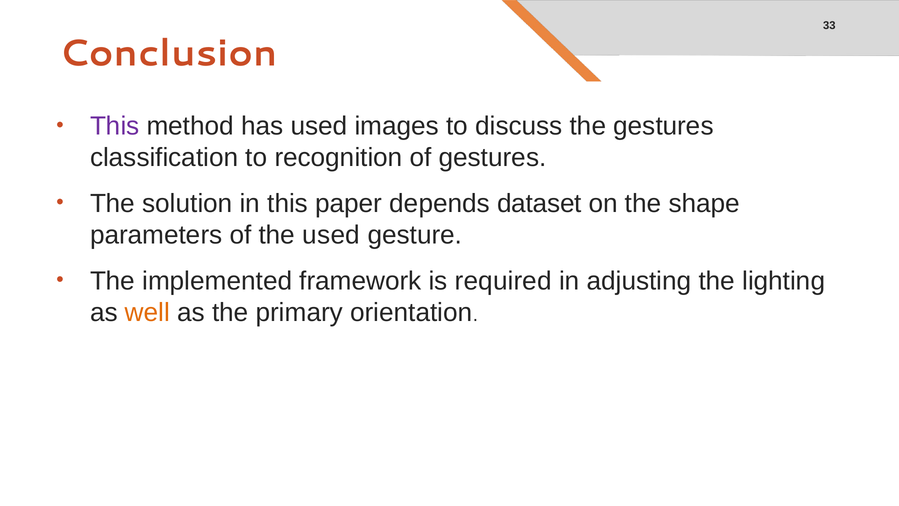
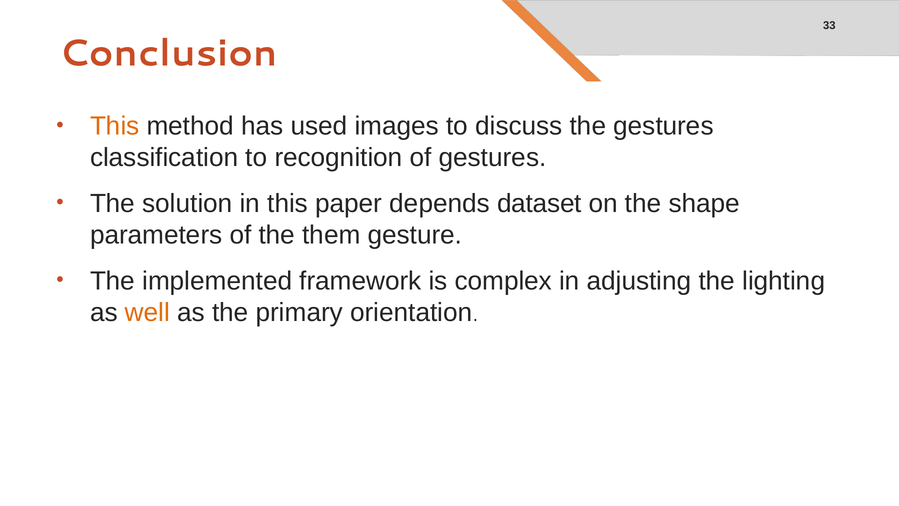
This at (115, 126) colour: purple -> orange
the used: used -> them
required: required -> complex
